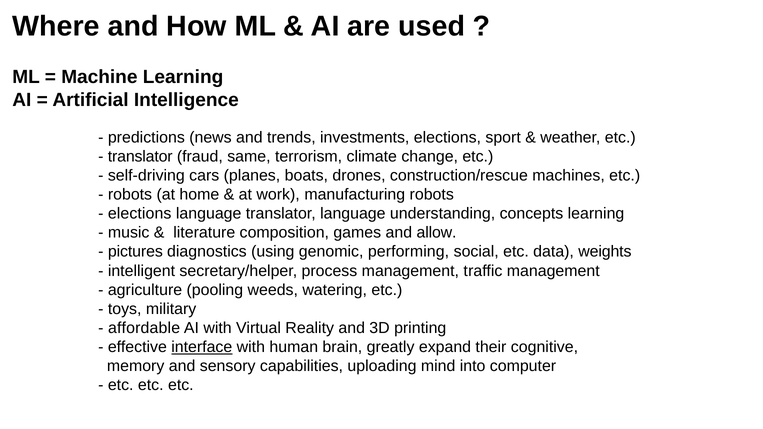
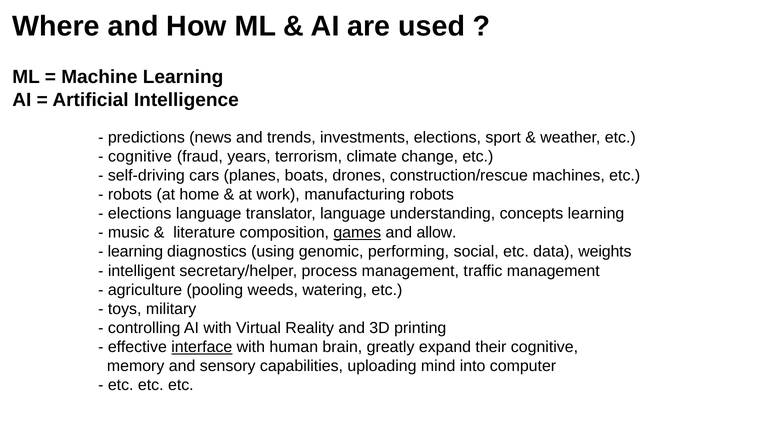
translator at (140, 156): translator -> cognitive
same: same -> years
games underline: none -> present
pictures at (135, 252): pictures -> learning
affordable: affordable -> controlling
